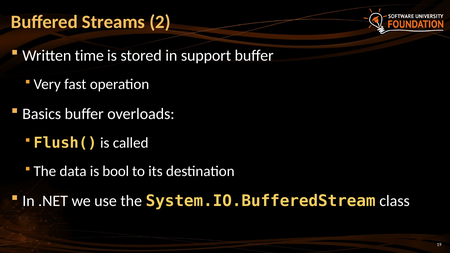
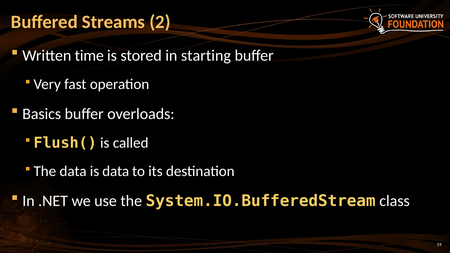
support: support -> starting
is bool: bool -> data
